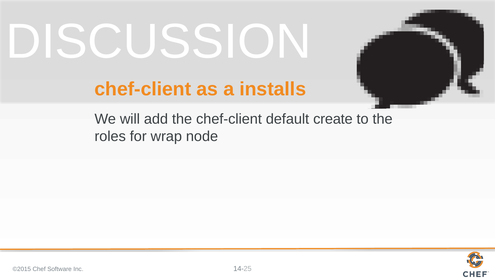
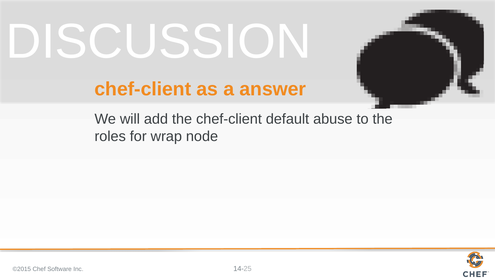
installs: installs -> answer
create: create -> abuse
